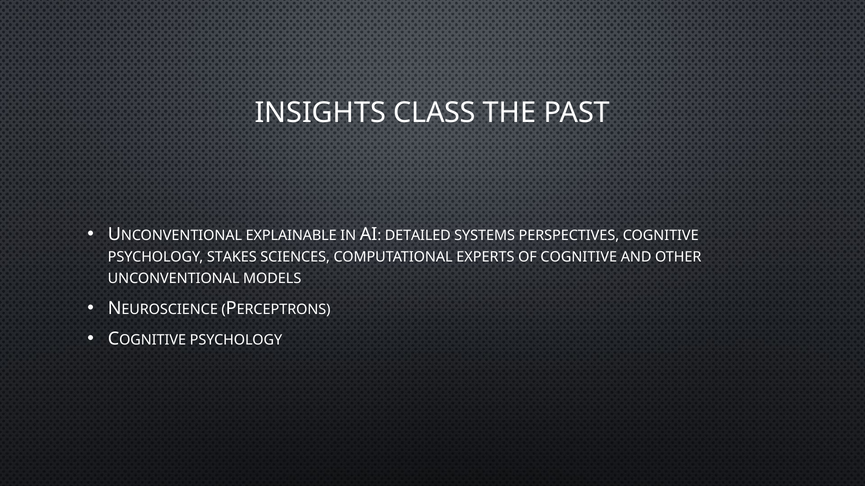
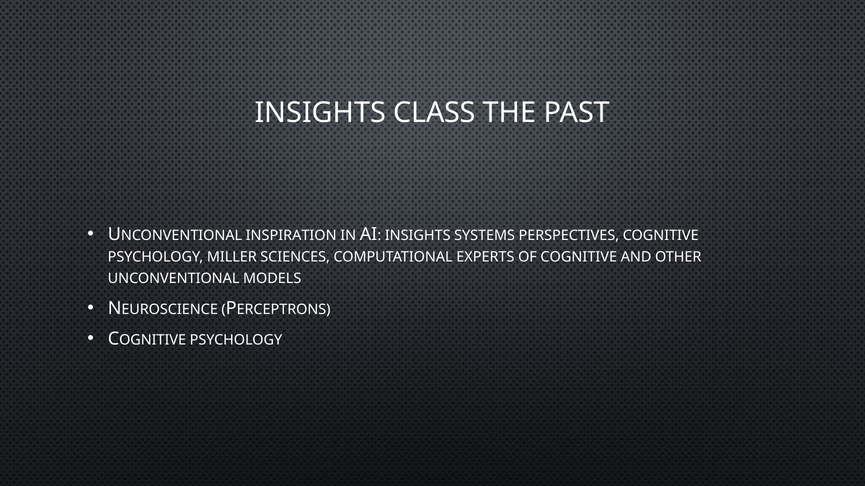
EXPLAINABLE: EXPLAINABLE -> INSPIRATION
DETAILED at (418, 236): DETAILED -> INSIGHTS
STAKES: STAKES -> MILLER
